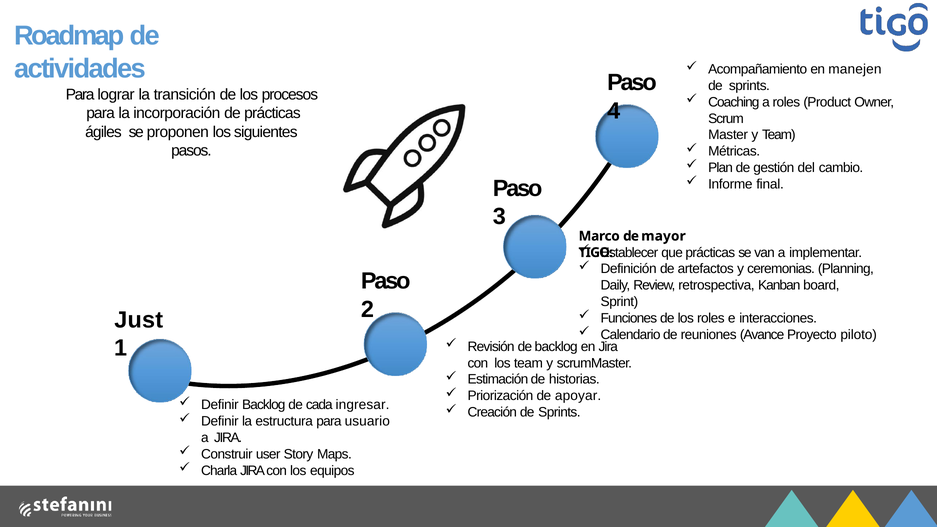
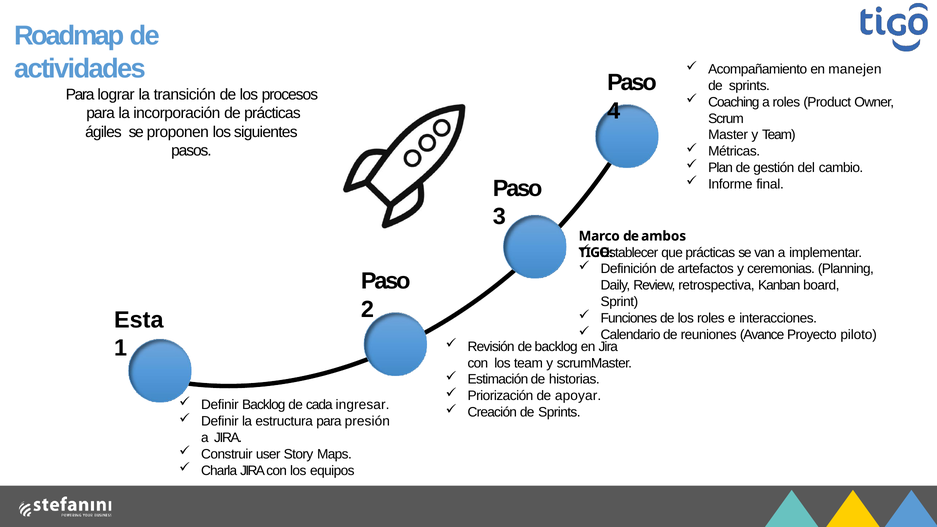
mayor: mayor -> ambos
Just: Just -> Esta
usuario: usuario -> presión
